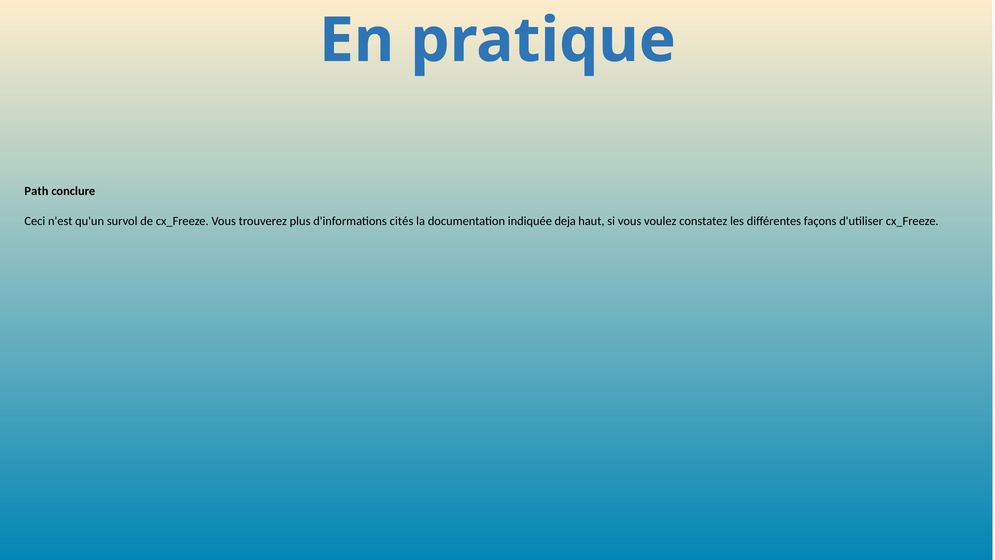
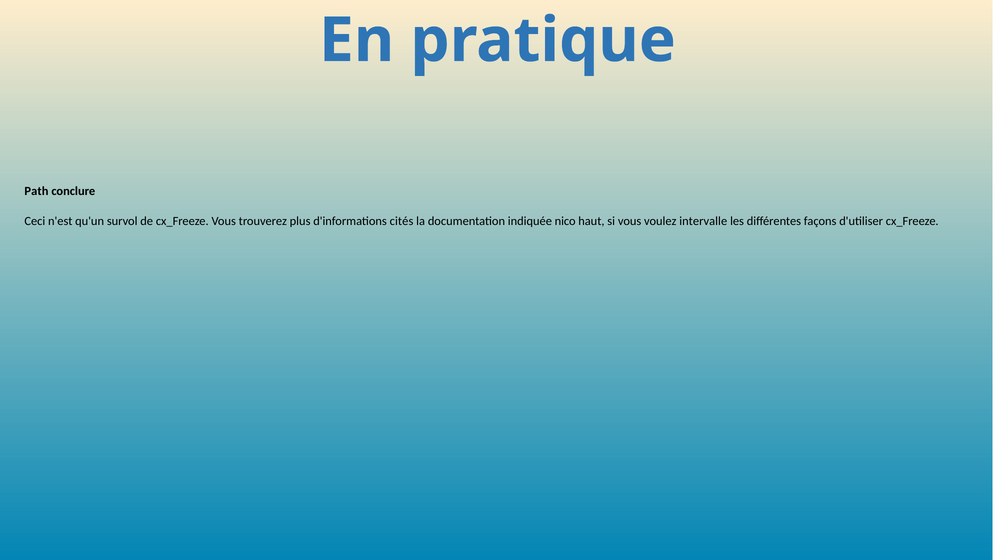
deja: deja -> nico
constatez: constatez -> intervalle
